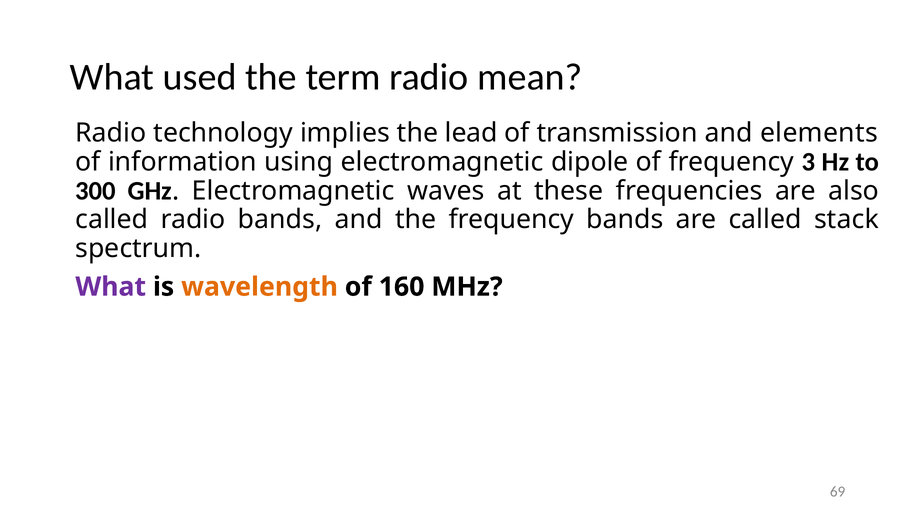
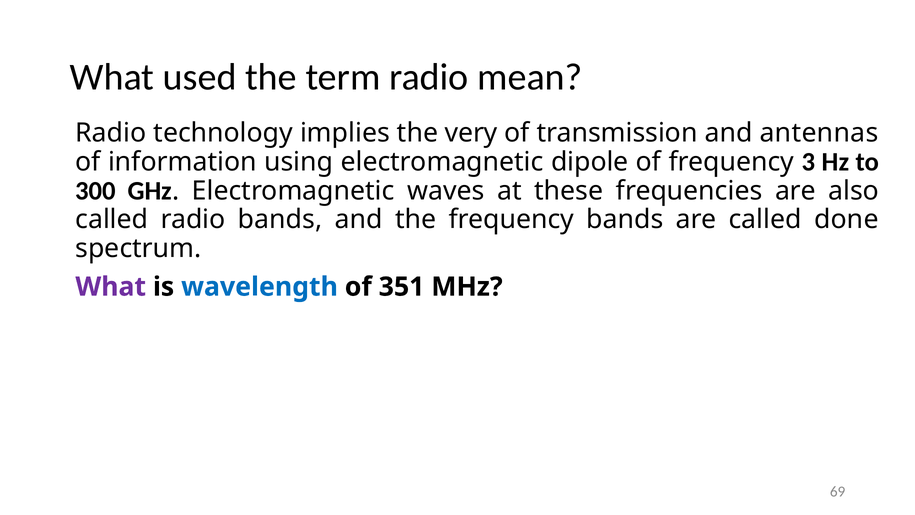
lead: lead -> very
elements: elements -> antennas
stack: stack -> done
wavelength colour: orange -> blue
160: 160 -> 351
